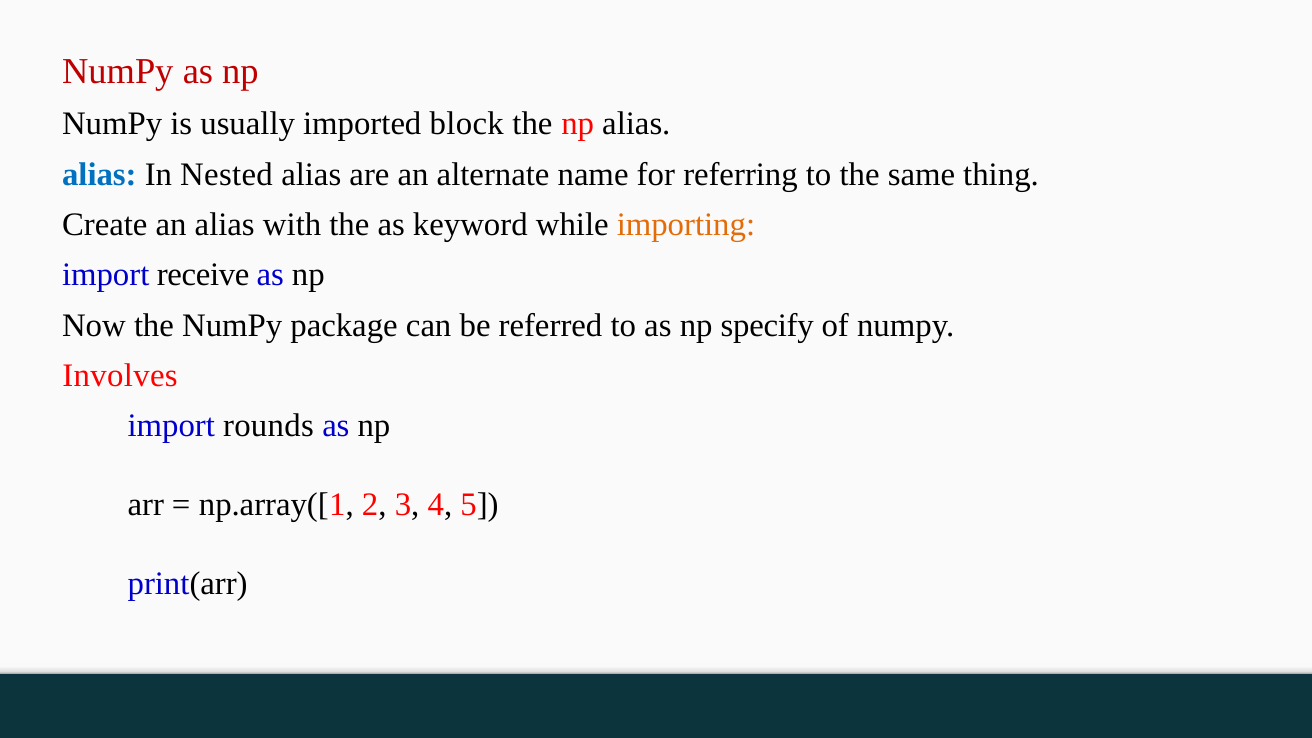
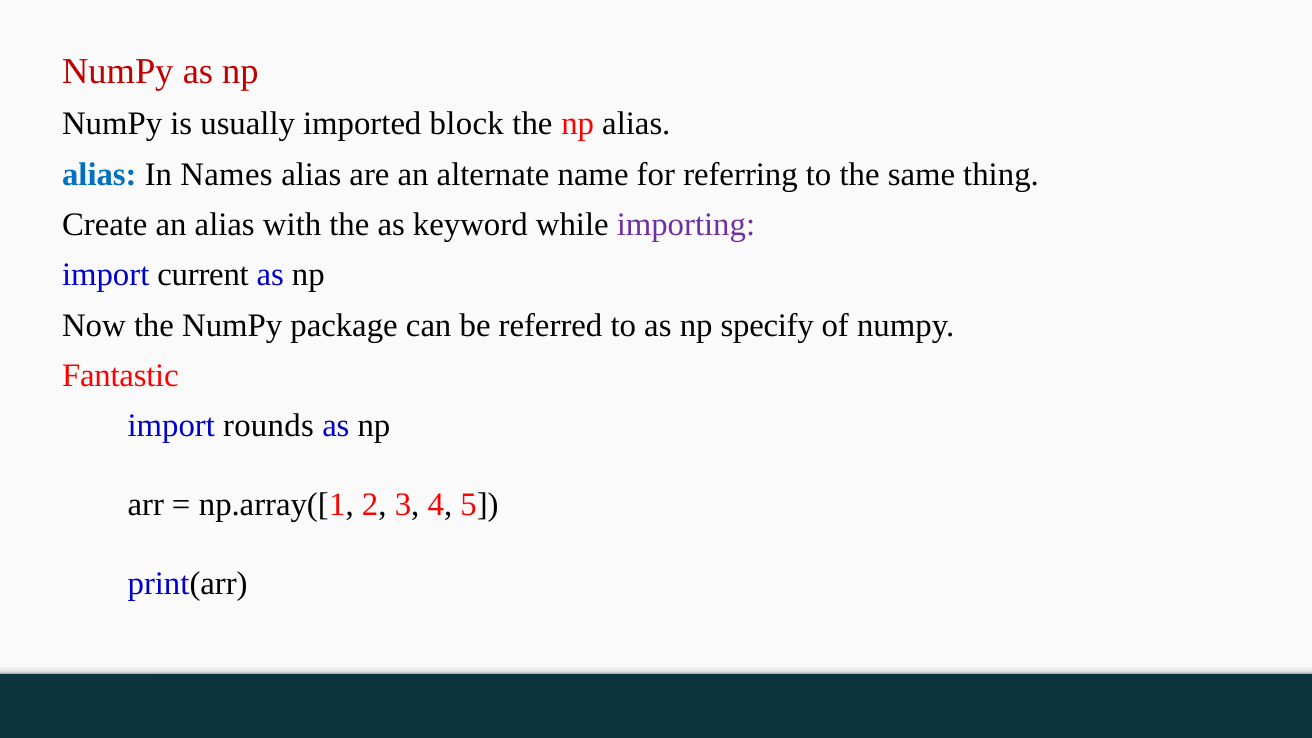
Nested: Nested -> Names
importing colour: orange -> purple
receive: receive -> current
Involves: Involves -> Fantastic
